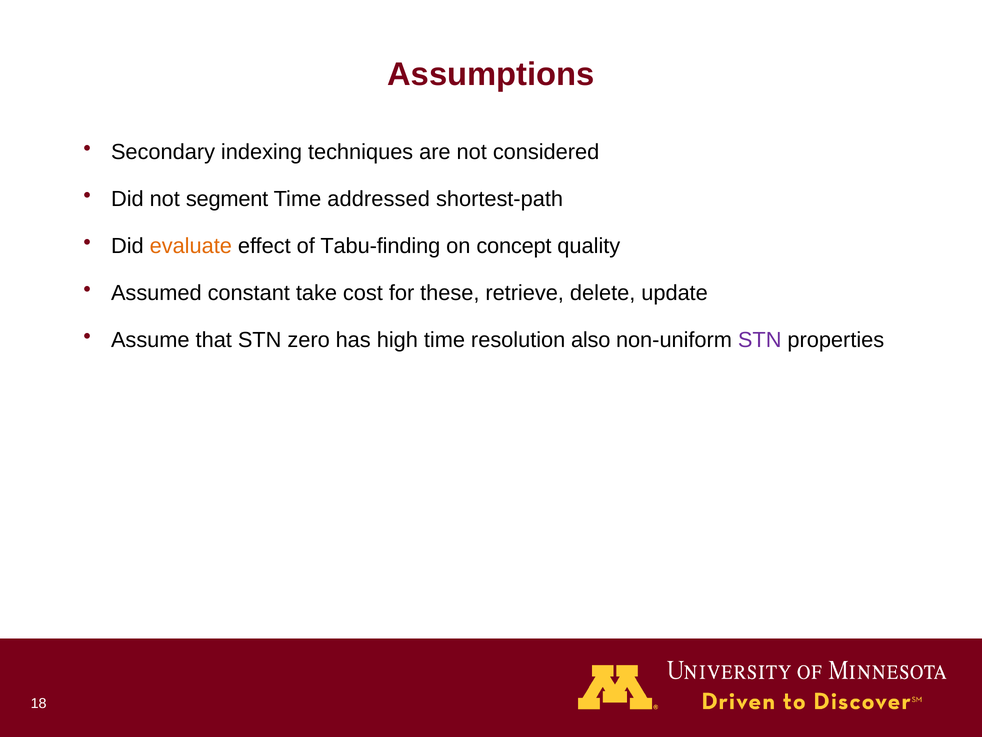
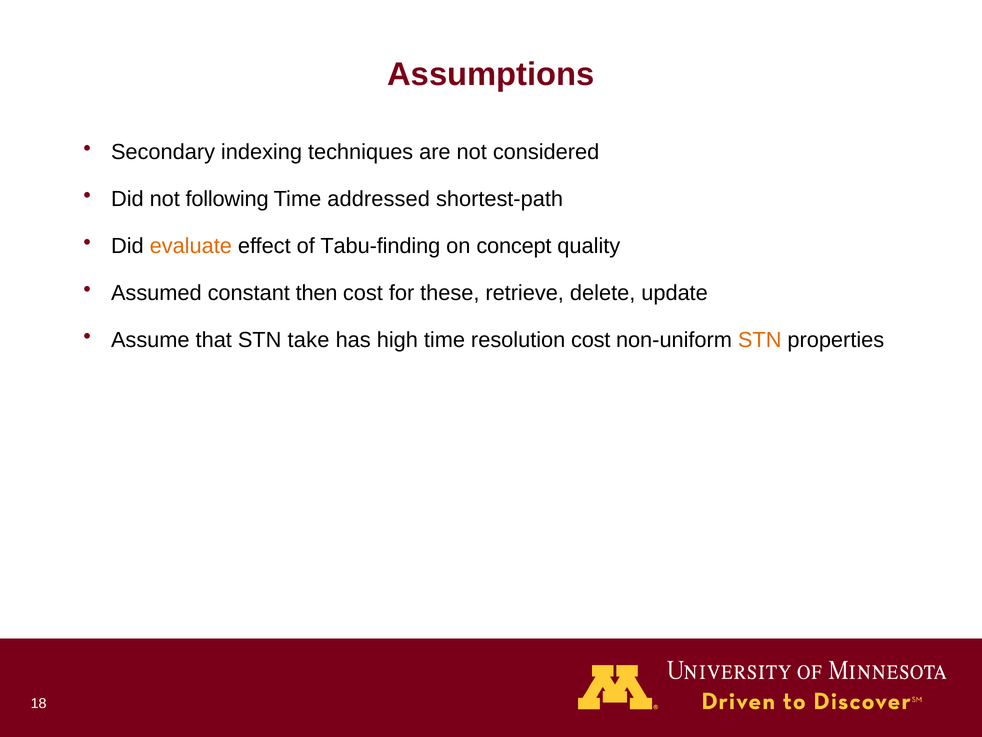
segment: segment -> following
take: take -> then
zero: zero -> take
resolution also: also -> cost
STN at (760, 340) colour: purple -> orange
